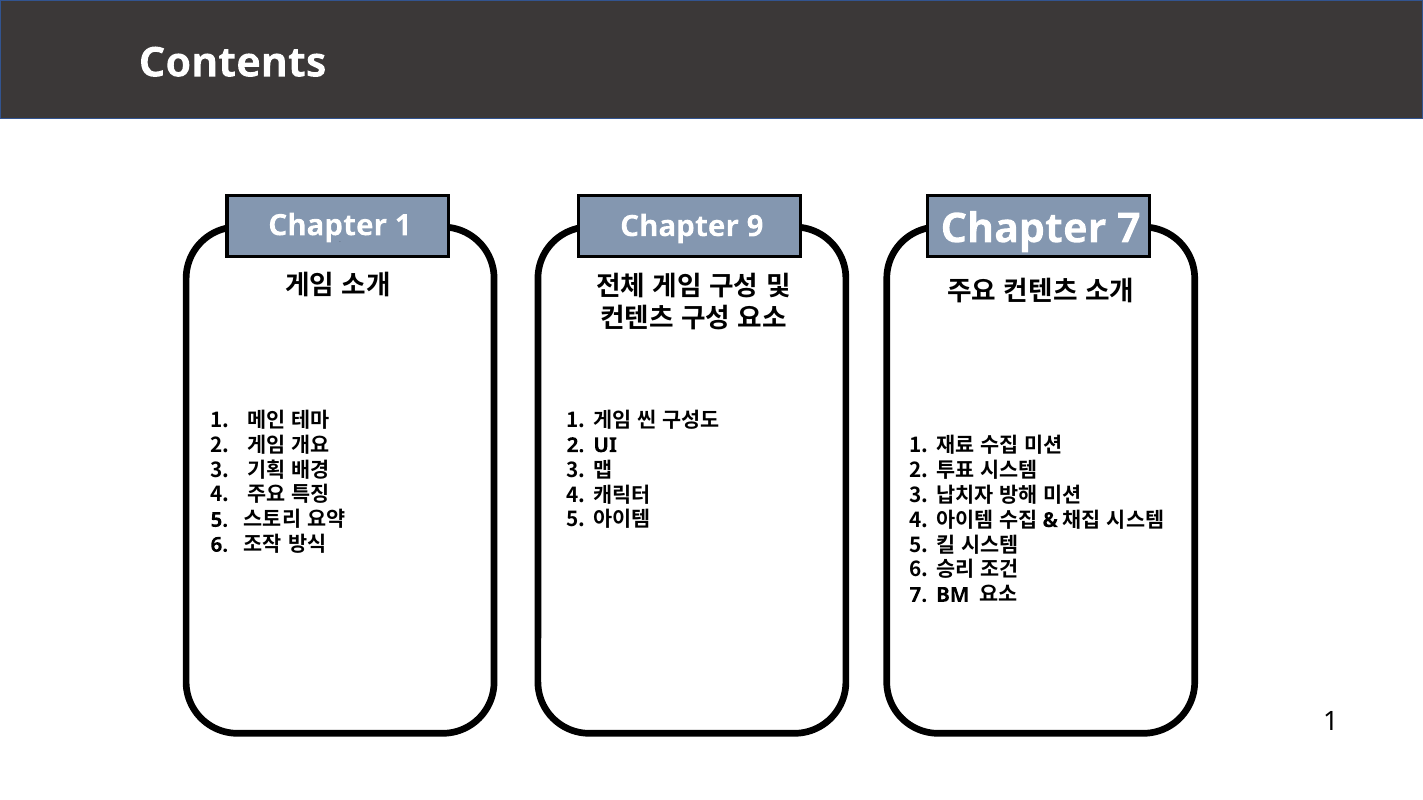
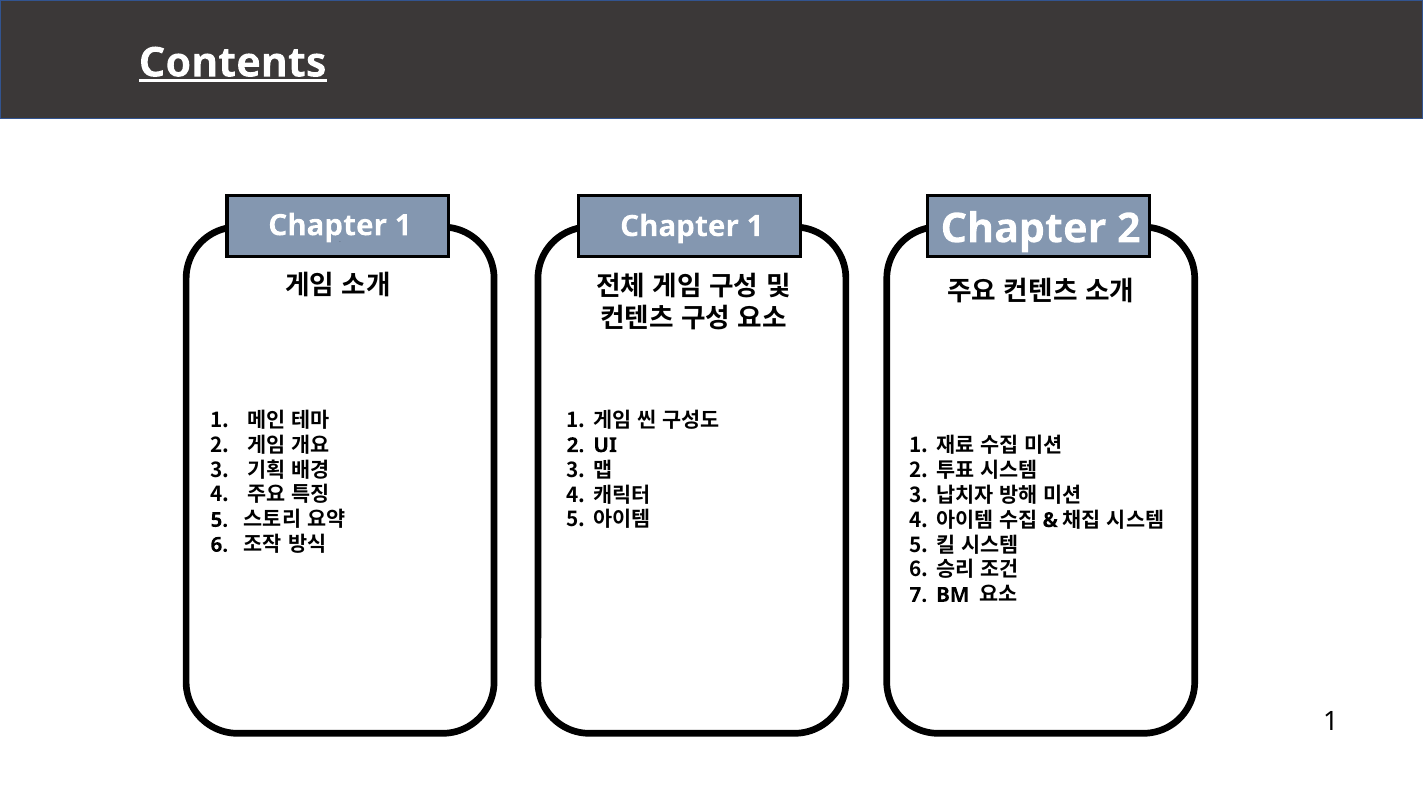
Contents underline: none -> present
9 at (755, 226): 9 -> 1
Chapter 7: 7 -> 2
